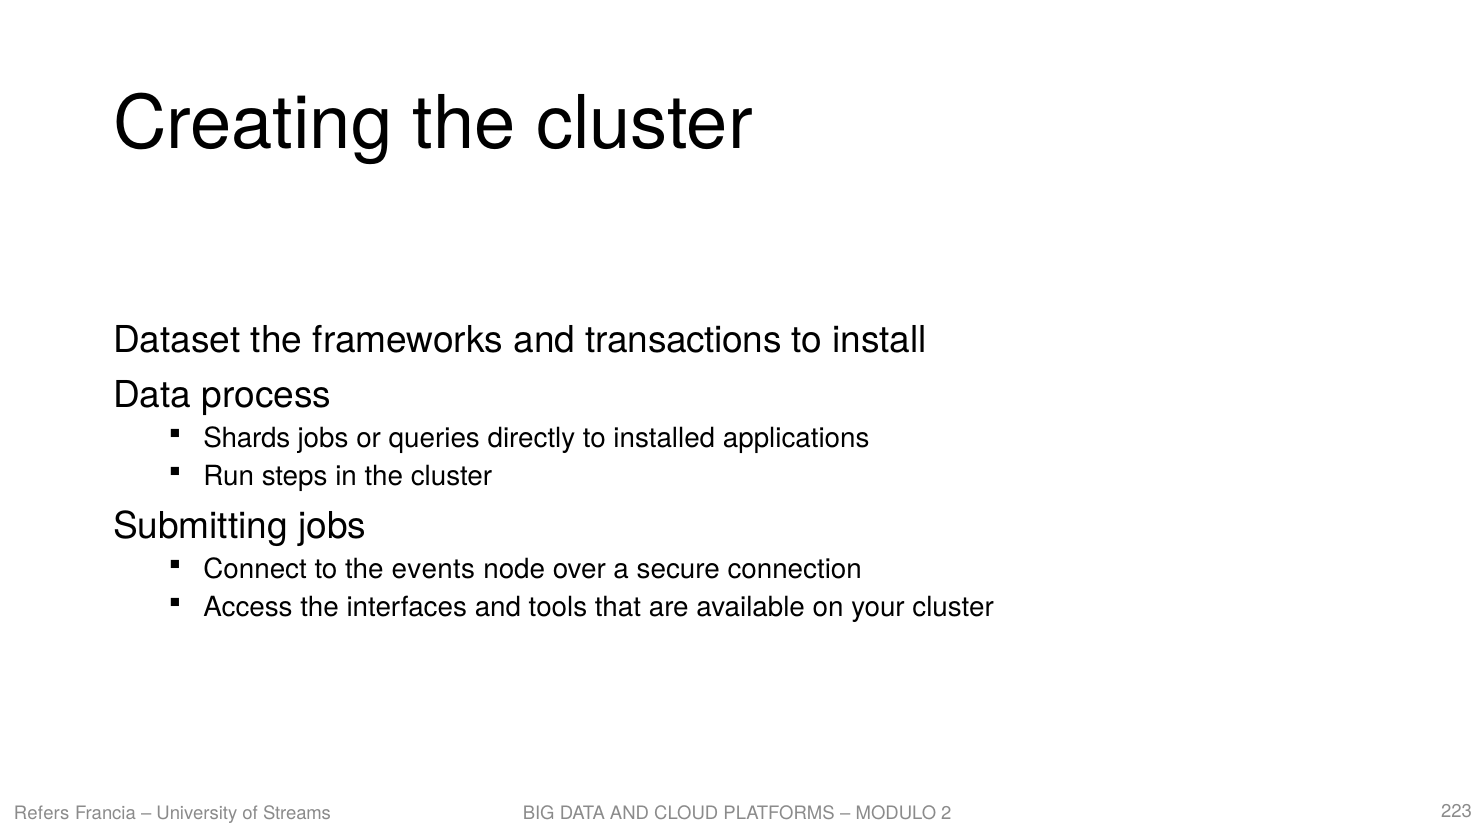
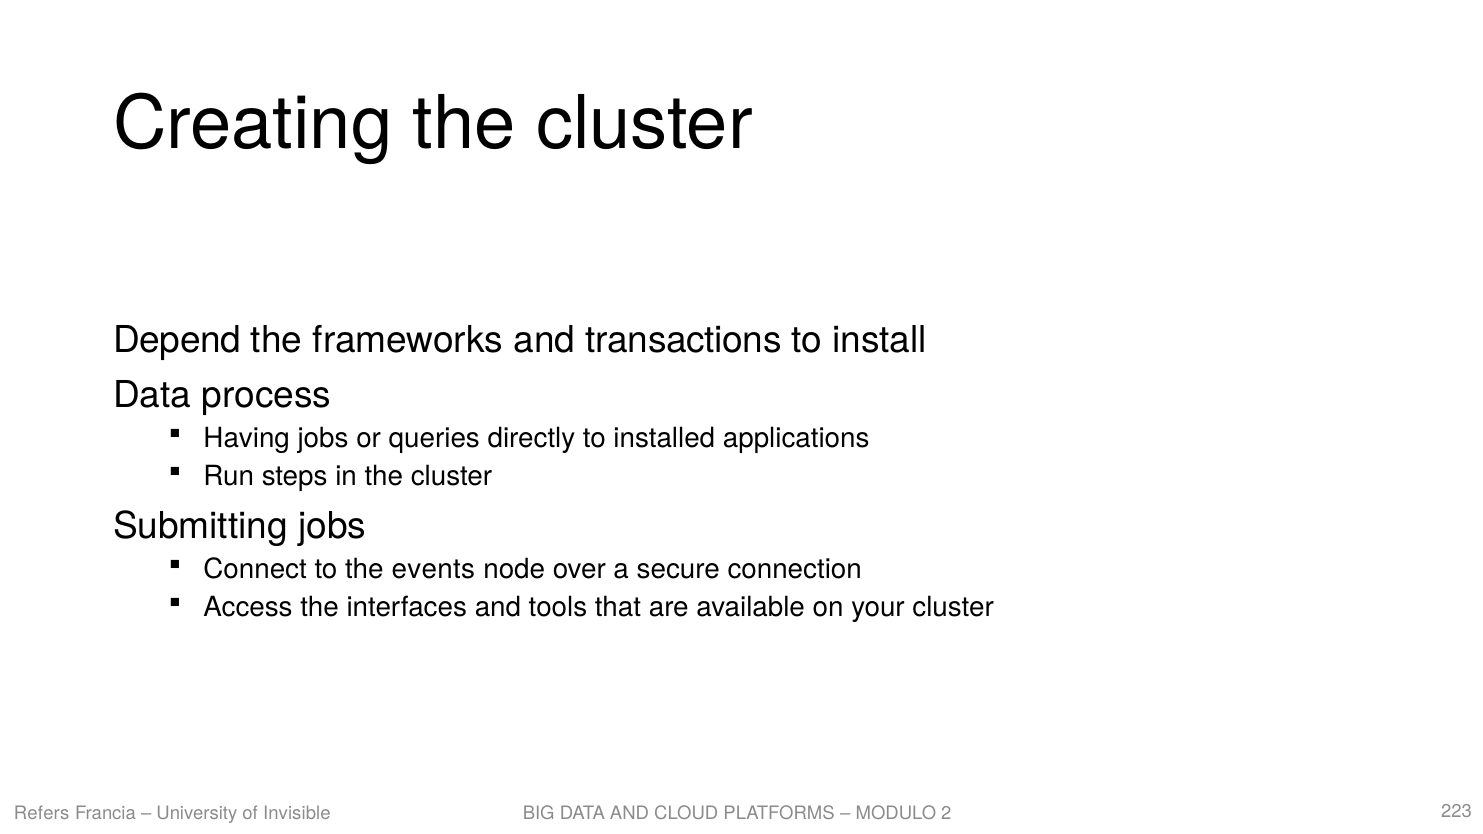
Dataset: Dataset -> Depend
Shards: Shards -> Having
Streams: Streams -> Invisible
